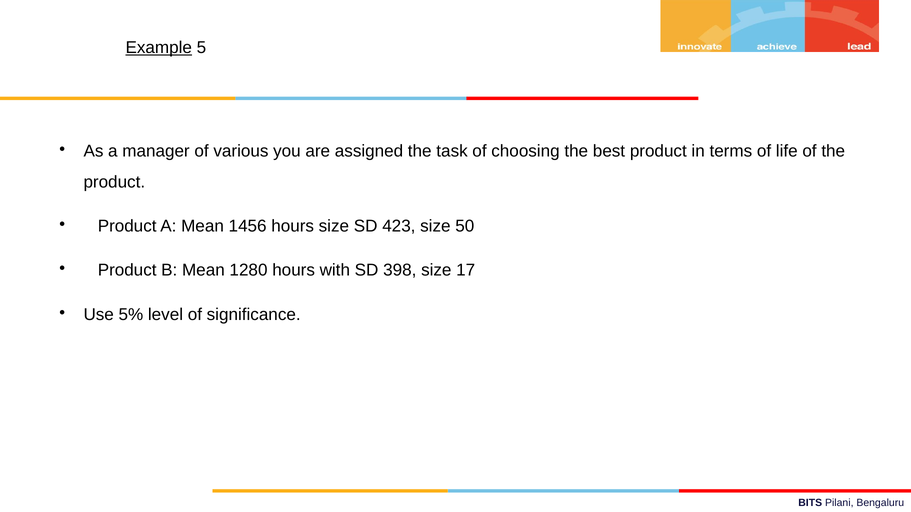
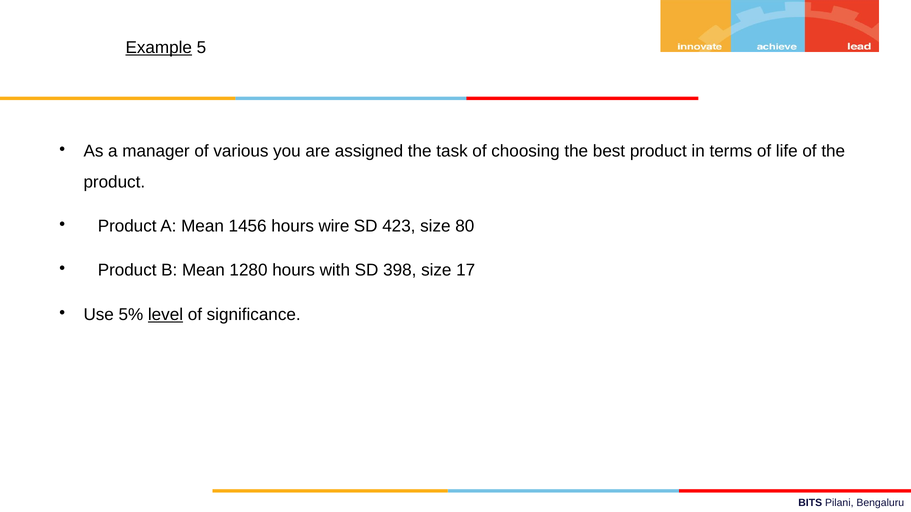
hours size: size -> wire
50: 50 -> 80
level underline: none -> present
